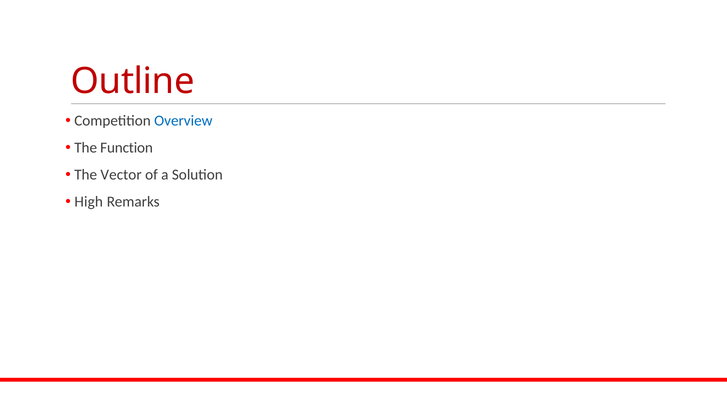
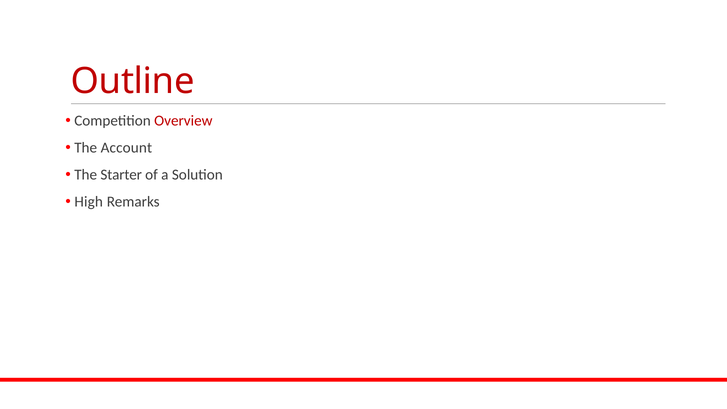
Overview colour: blue -> red
Function: Function -> Account
Vector: Vector -> Starter
